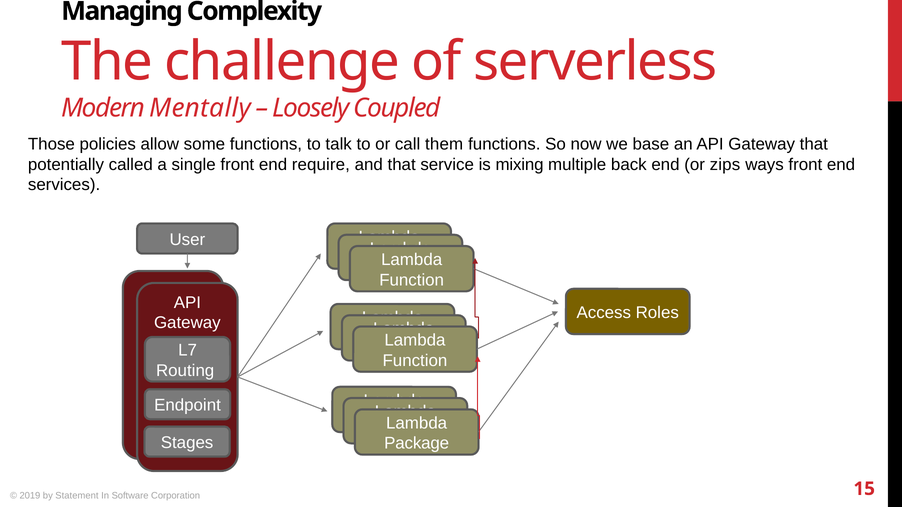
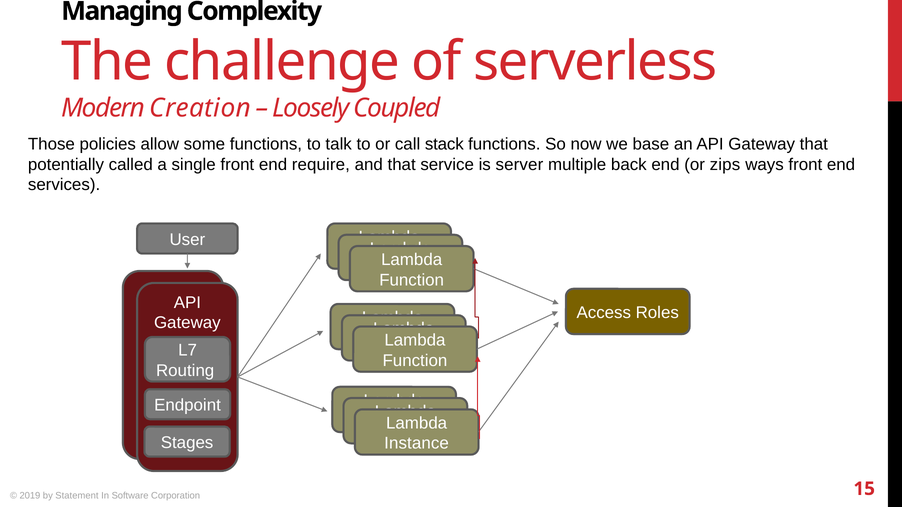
Mentally: Mentally -> Creation
them: them -> stack
mixing: mixing -> server
Package: Package -> Instance
